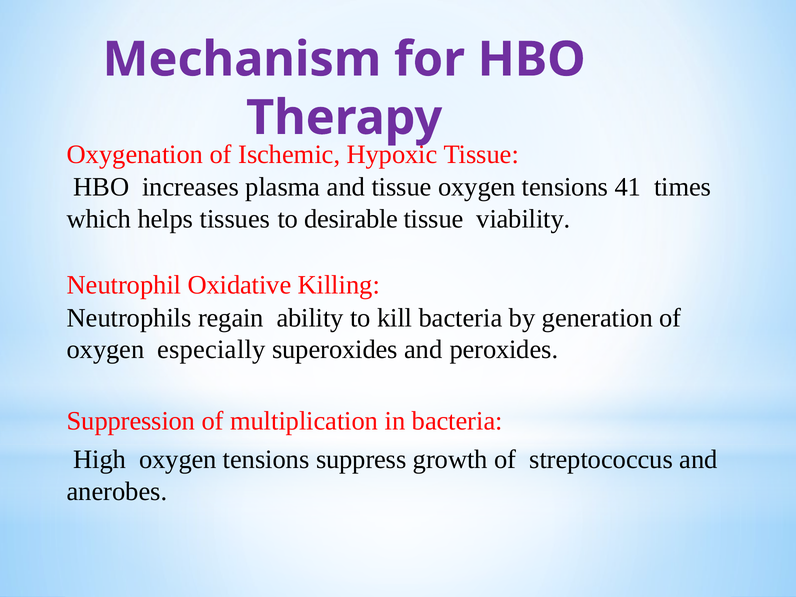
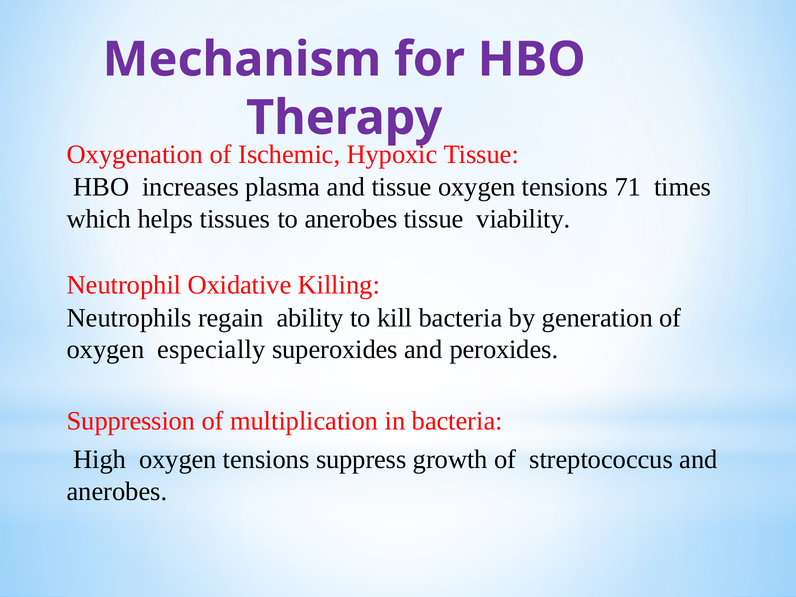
41: 41 -> 71
to desirable: desirable -> anerobes
